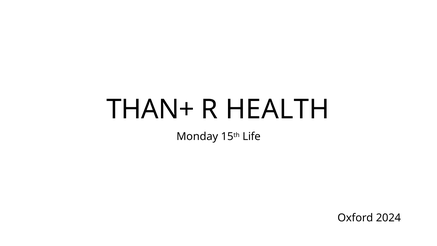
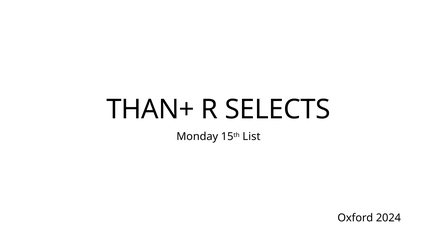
HEALTH: HEALTH -> SELECTS
Life: Life -> List
